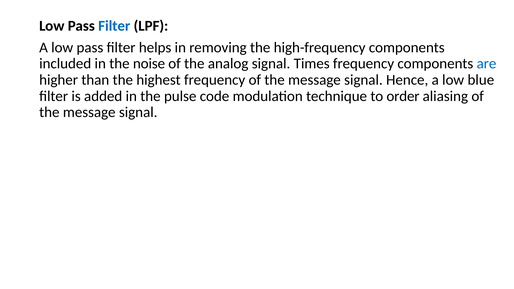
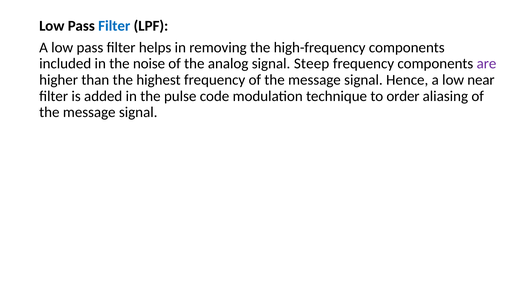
Times: Times -> Steep
are colour: blue -> purple
blue: blue -> near
